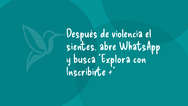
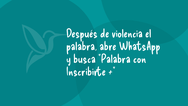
sientes at (82, 46): sientes -> palabra
busca Explora: Explora -> Palabra
